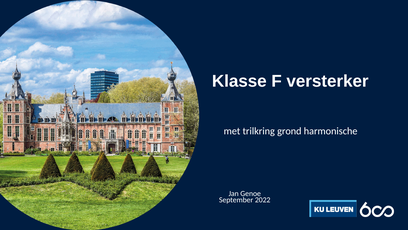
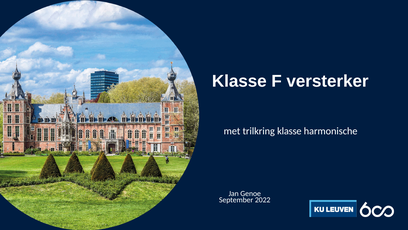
trilkring grond: grond -> klasse
